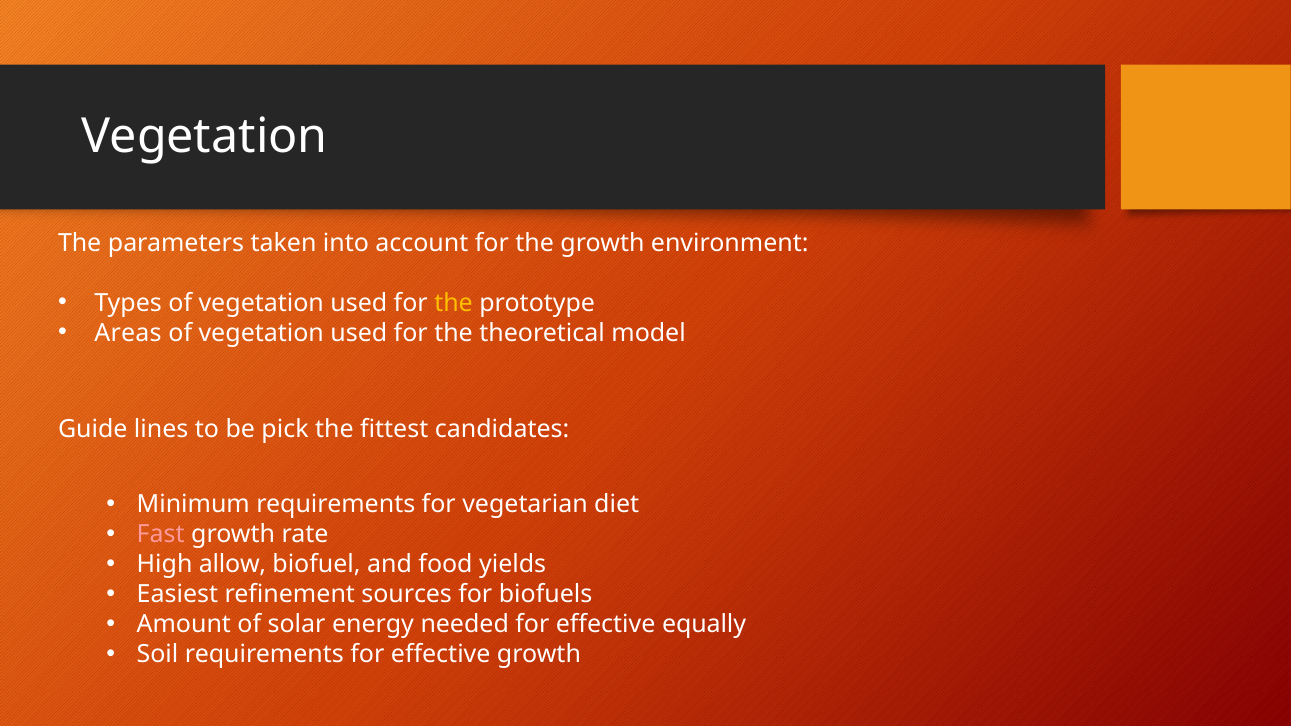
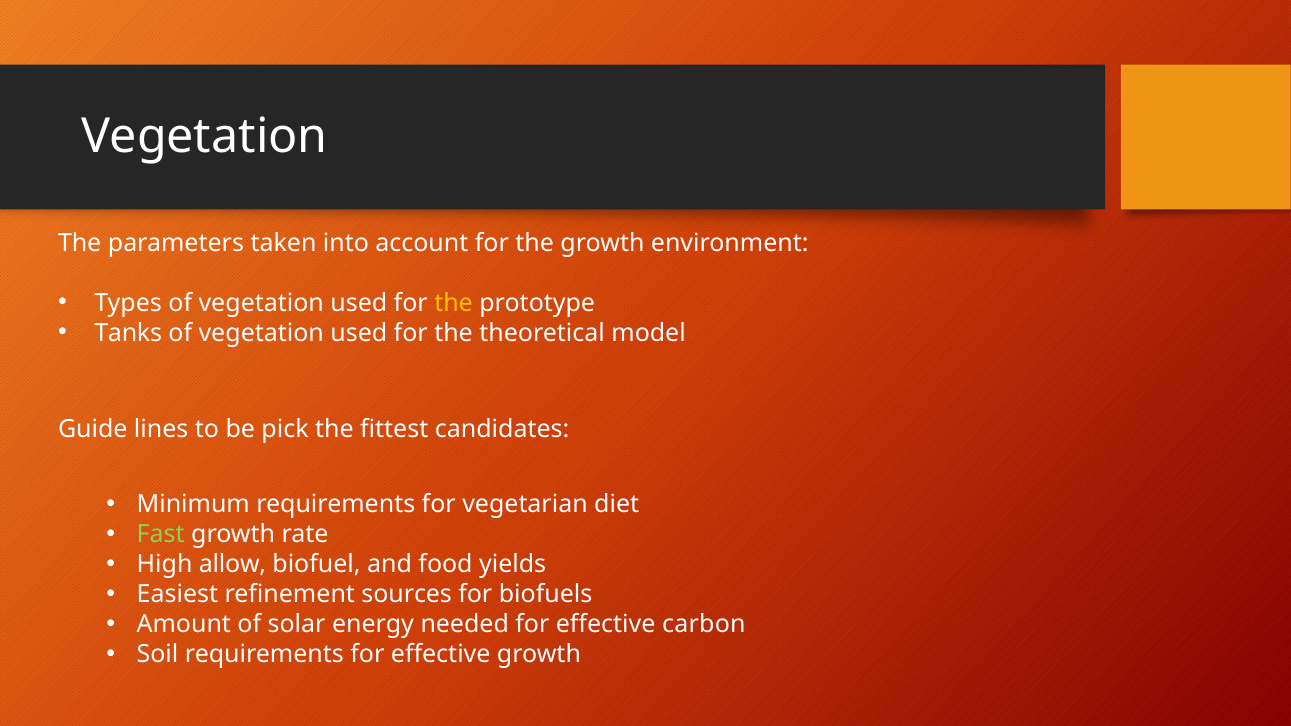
Areas: Areas -> Tanks
Fast colour: pink -> light green
equally: equally -> carbon
